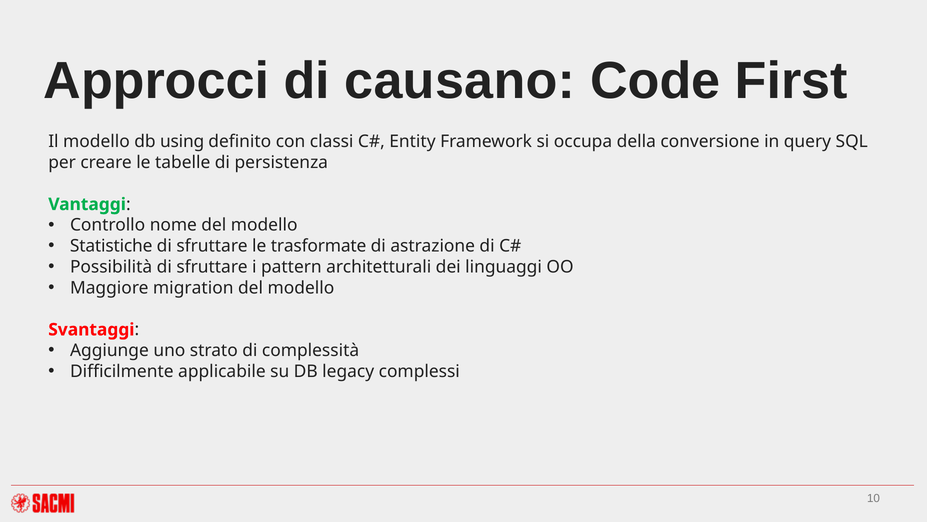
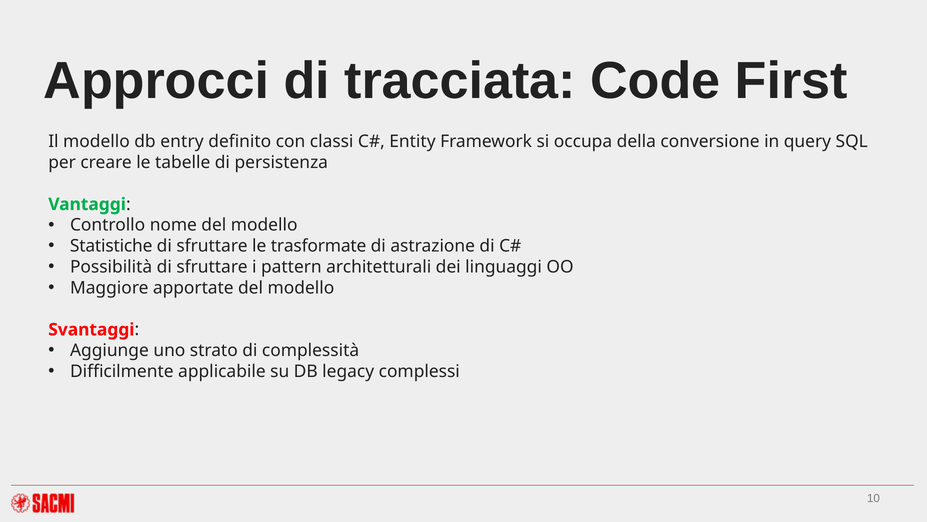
causano: causano -> tracciata
using: using -> entry
migration: migration -> apportate
